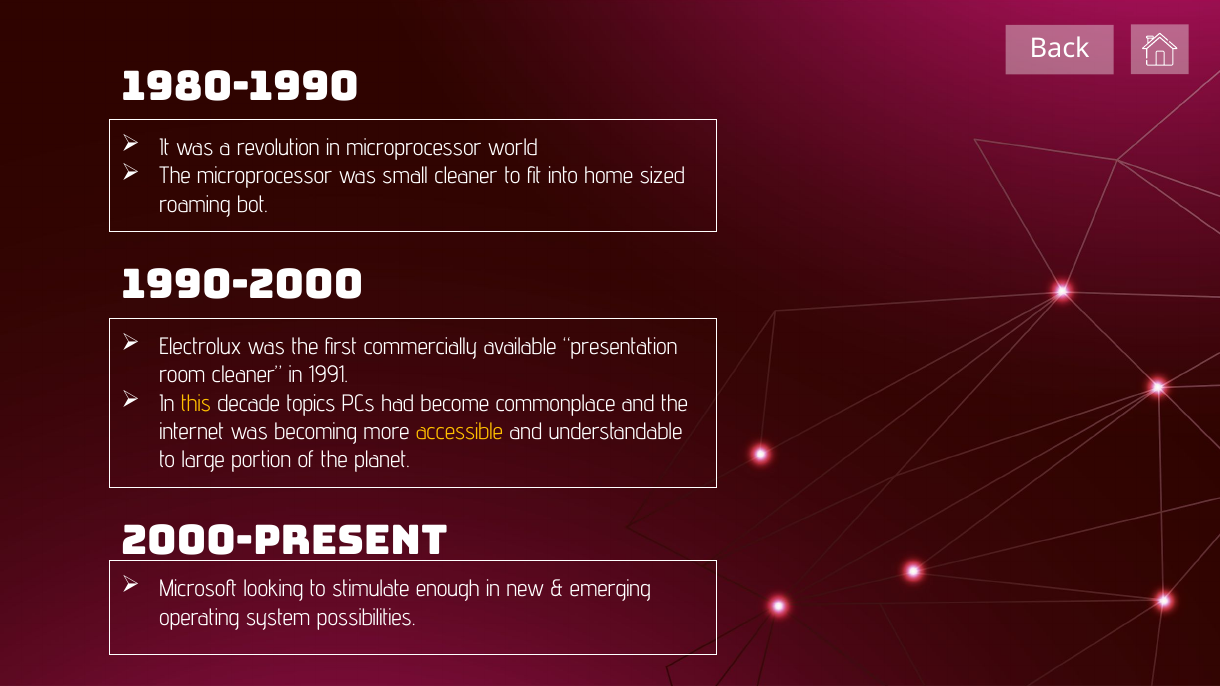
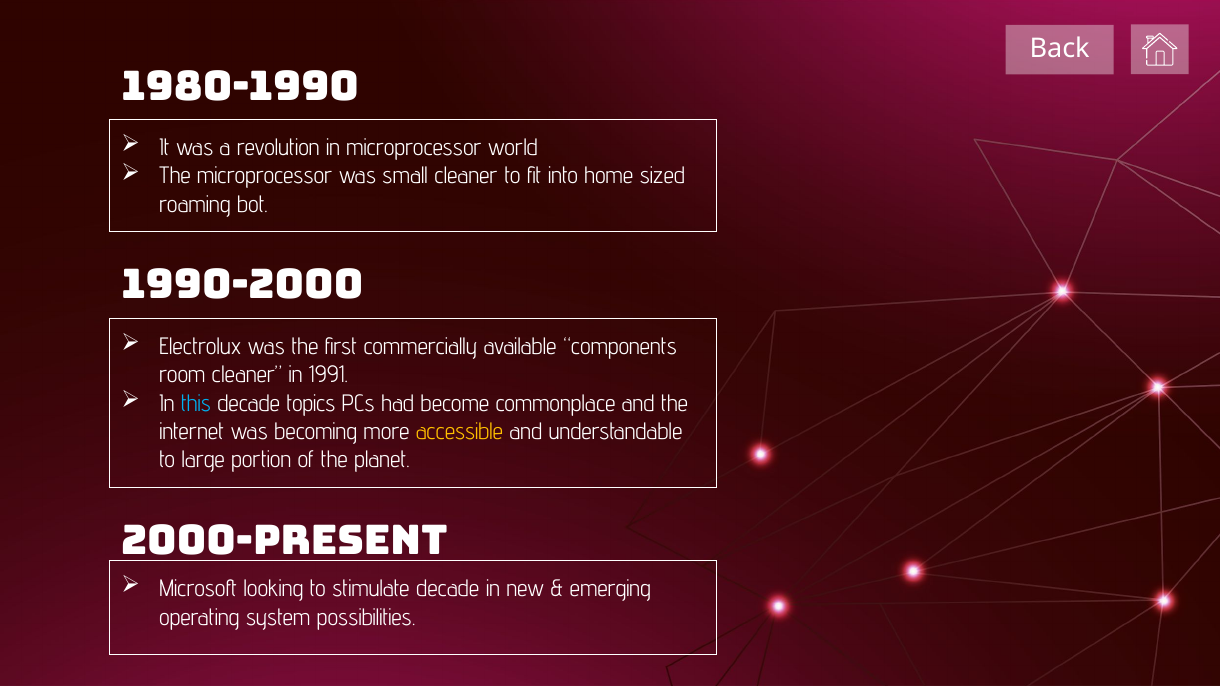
presentation: presentation -> components
this colour: yellow -> light blue
enough at (448, 589): enough -> decade
